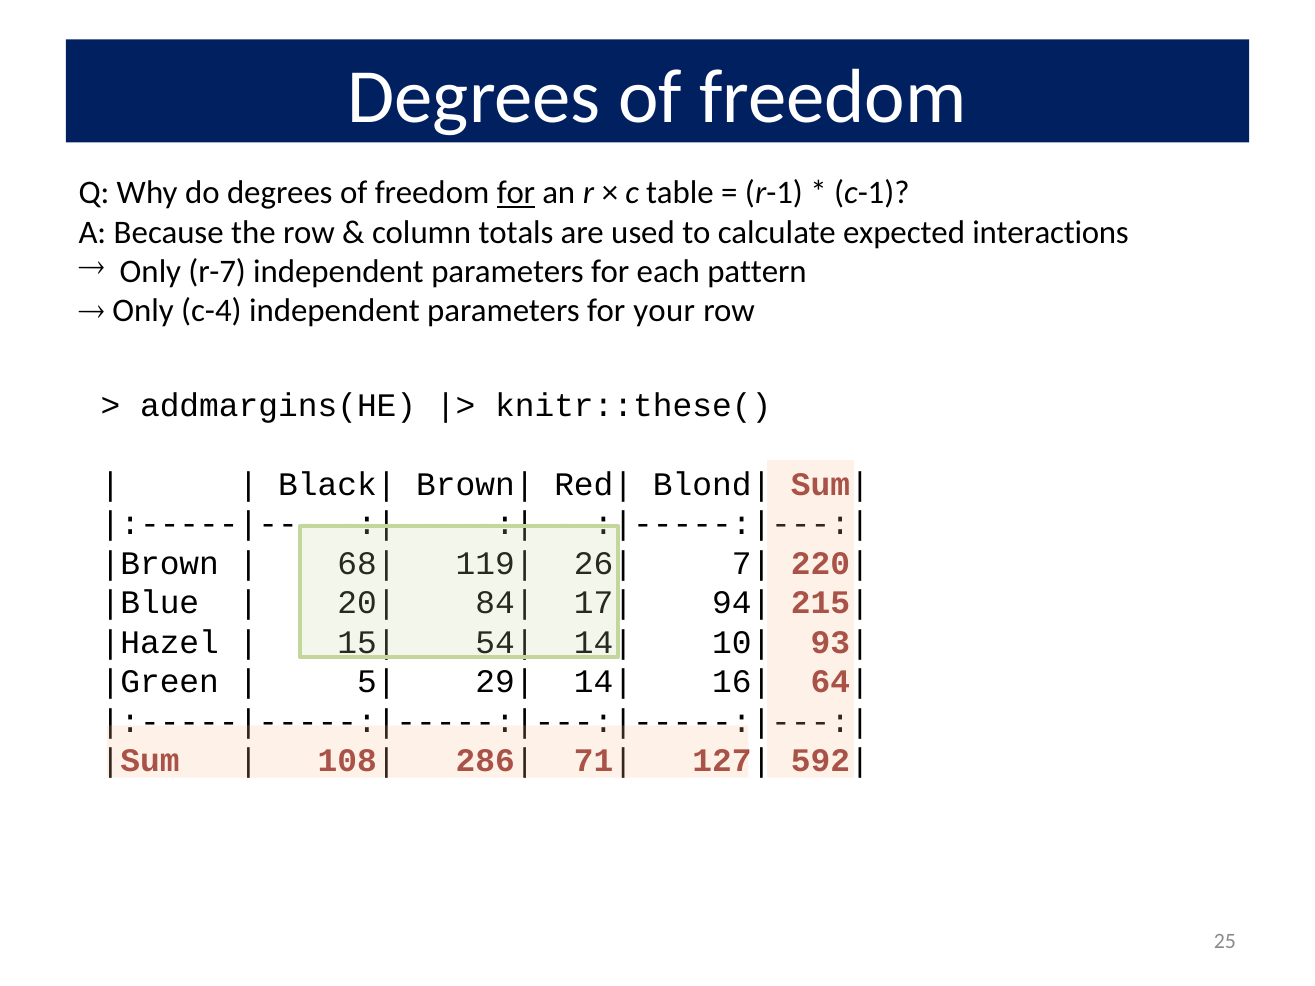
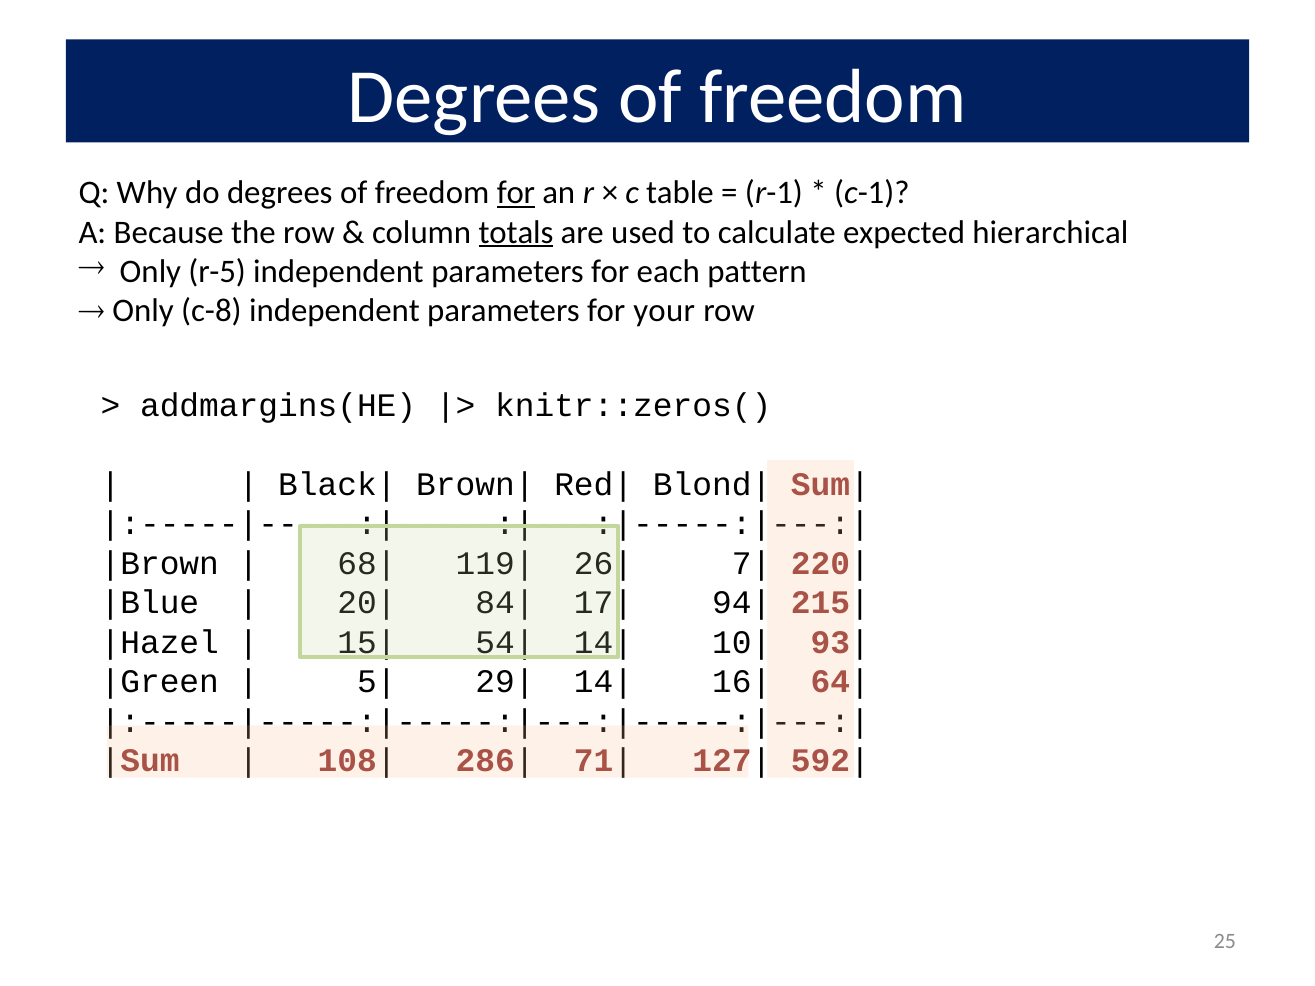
totals underline: none -> present
interactions: interactions -> hierarchical
r-7: r-7 -> r-5
c-4: c-4 -> c-8
knitr::these(: knitr::these( -> knitr::zeros(
